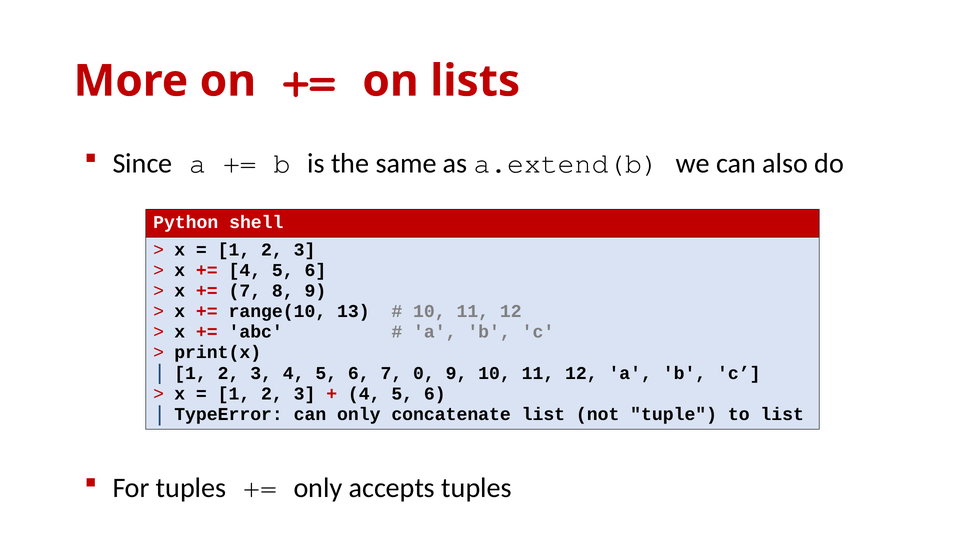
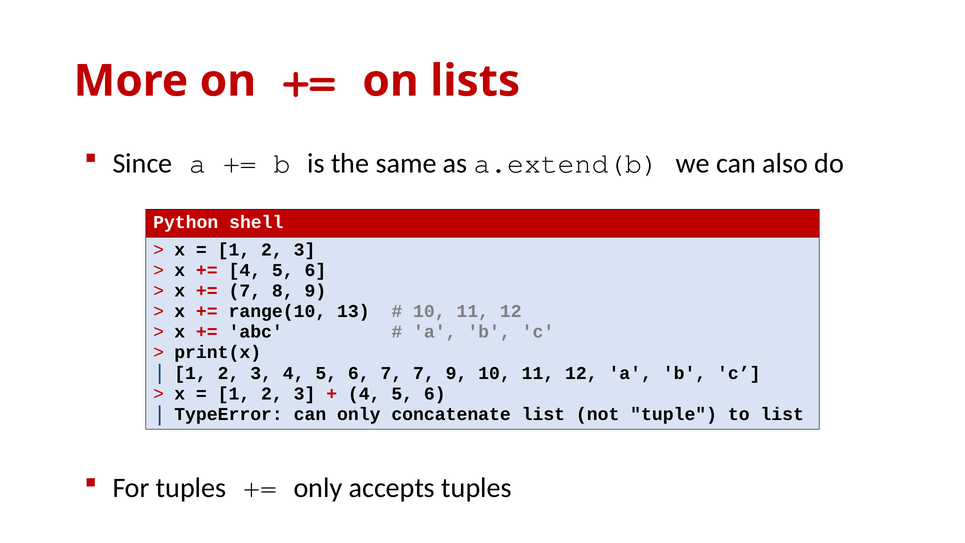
7 0: 0 -> 7
